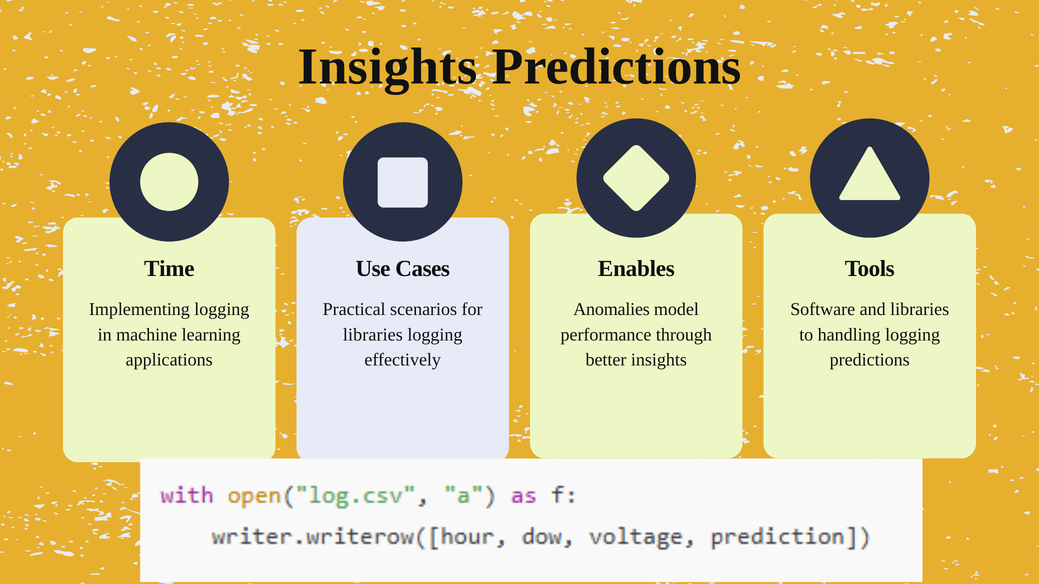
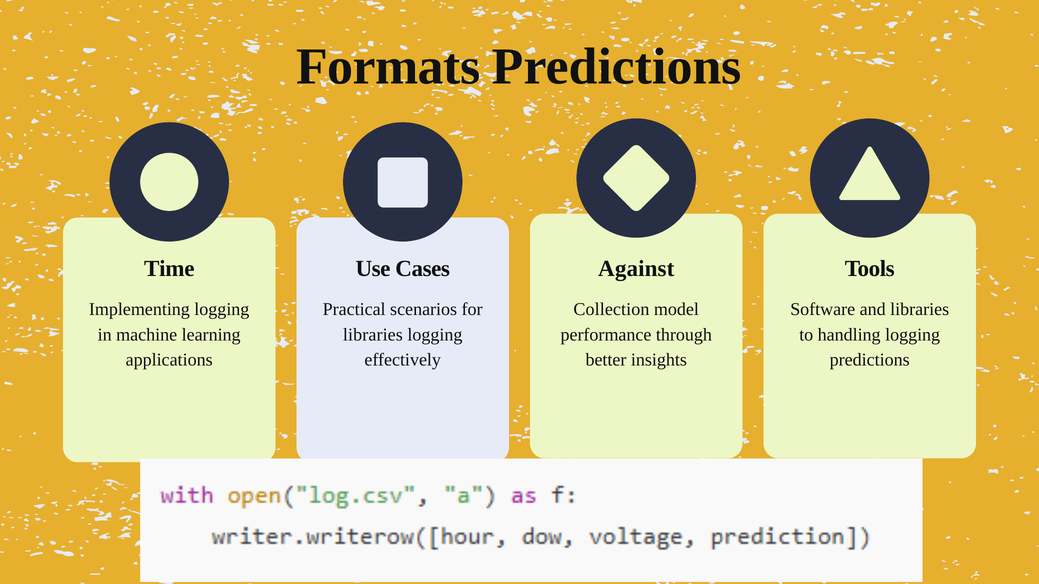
Insights at (388, 66): Insights -> Formats
Enables: Enables -> Against
Anomalies: Anomalies -> Collection
